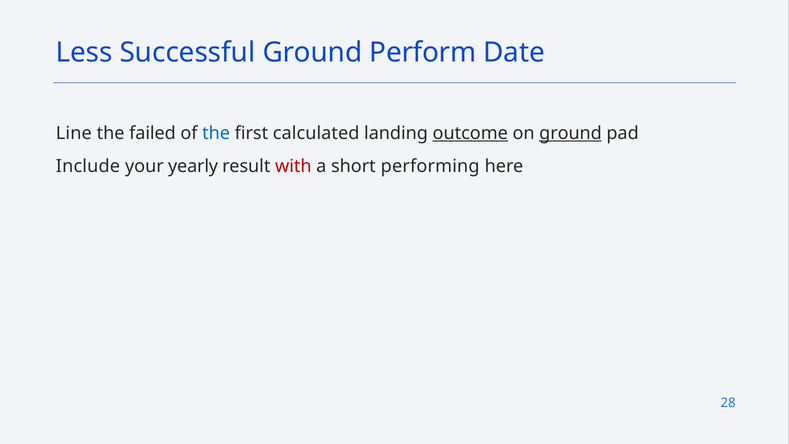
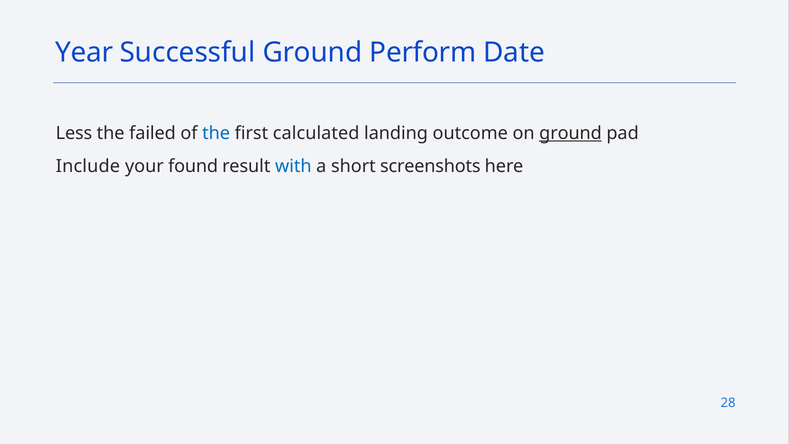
Less: Less -> Year
Line: Line -> Less
outcome underline: present -> none
yearly: yearly -> found
with colour: red -> blue
performing: performing -> screenshots
